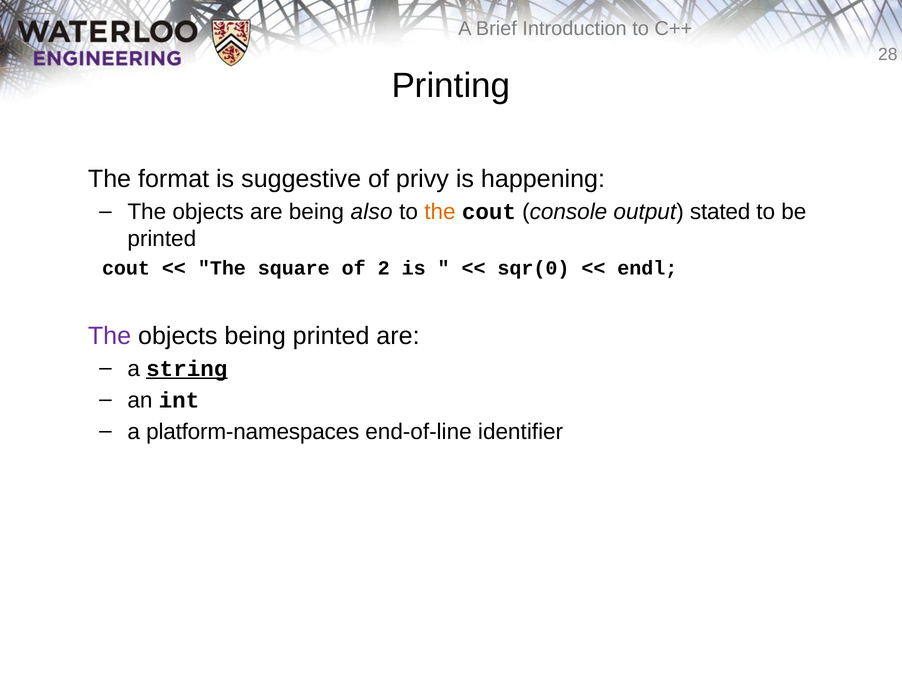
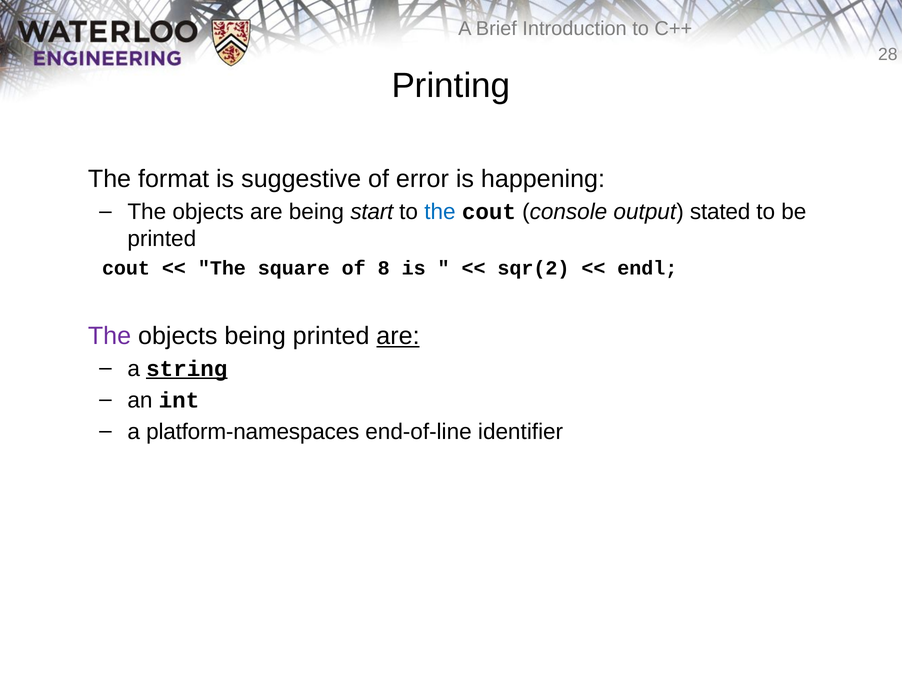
privy: privy -> error
also: also -> start
the at (440, 212) colour: orange -> blue
2: 2 -> 8
sqr(0: sqr(0 -> sqr(2
are at (398, 336) underline: none -> present
